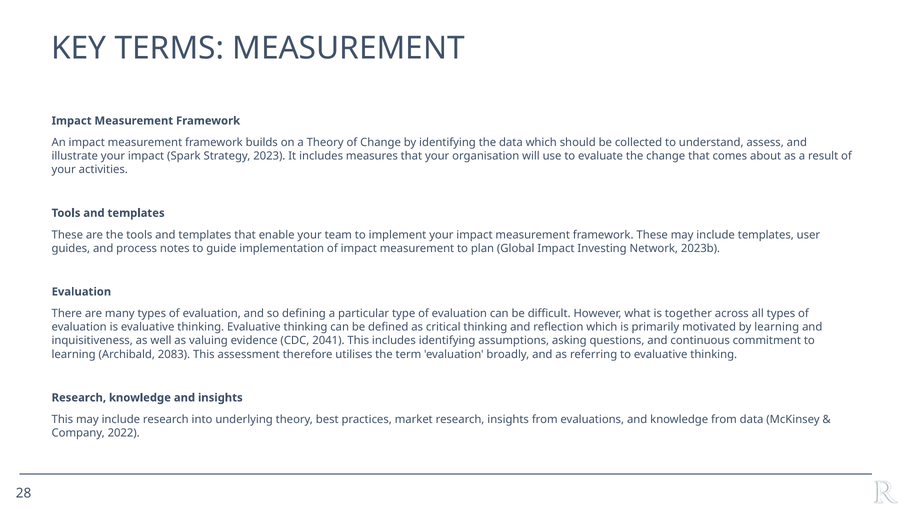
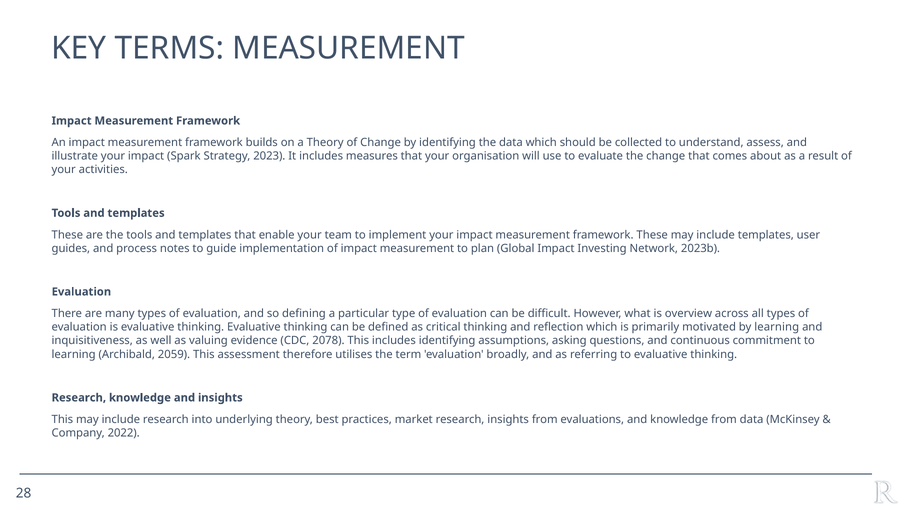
together: together -> overview
2041: 2041 -> 2078
2083: 2083 -> 2059
